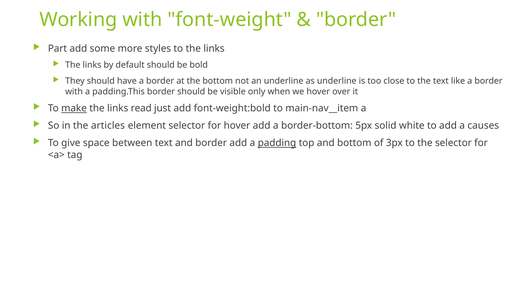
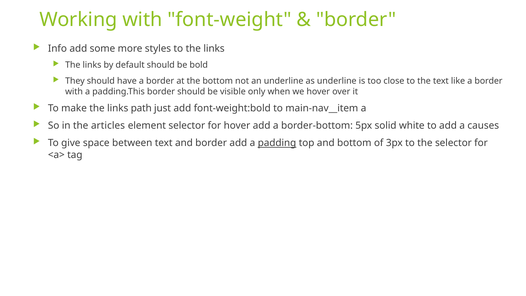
Part: Part -> Info
make underline: present -> none
read: read -> path
